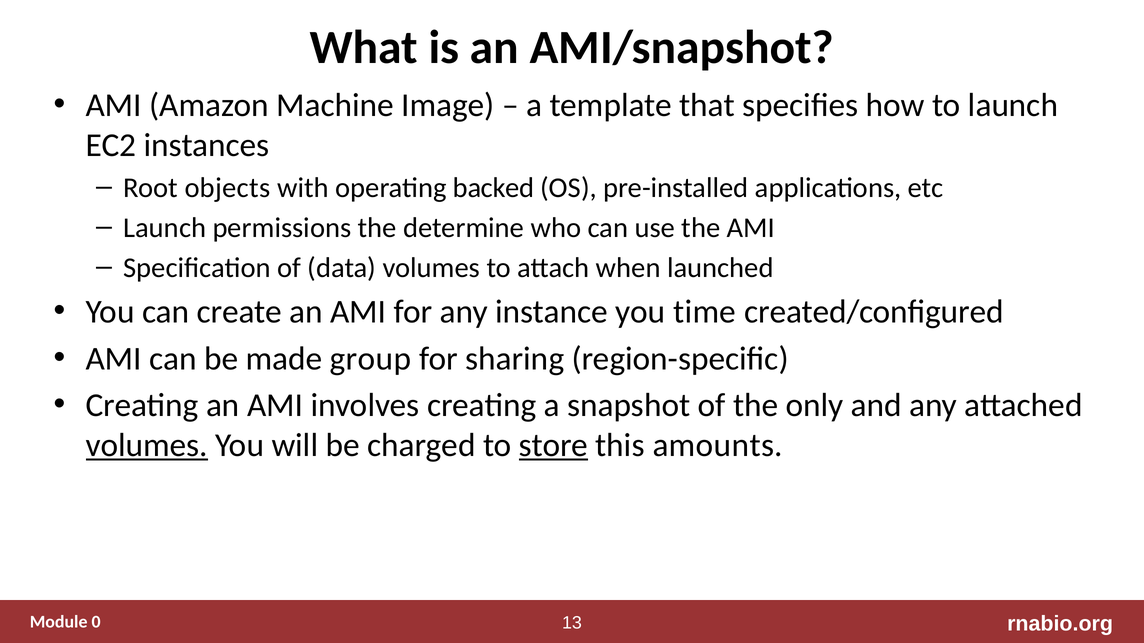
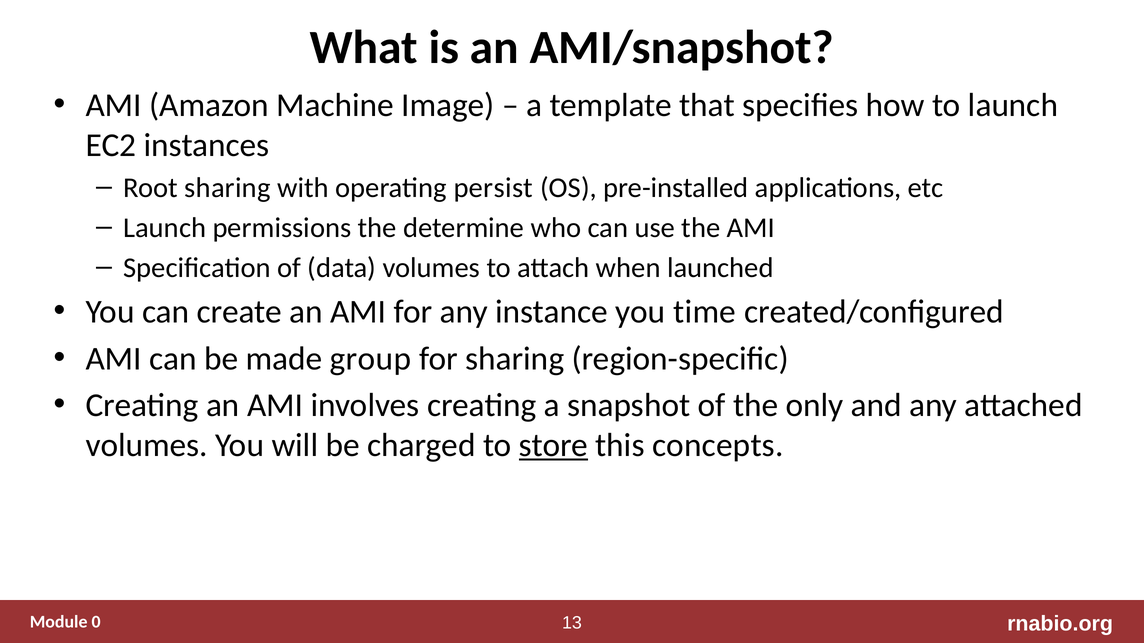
Root objects: objects -> sharing
backed: backed -> persist
volumes at (147, 446) underline: present -> none
amounts: amounts -> concepts
